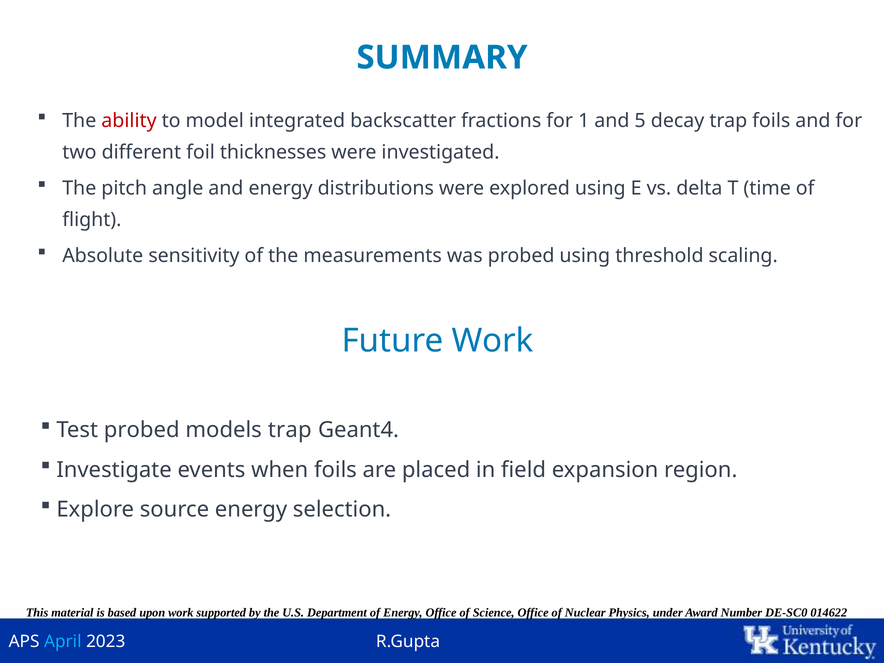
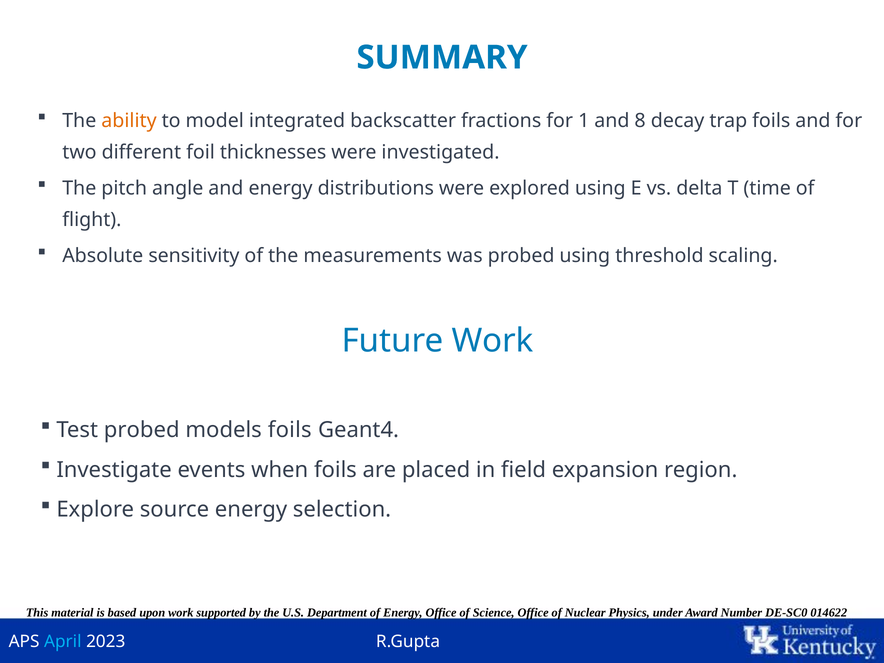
ability colour: red -> orange
5: 5 -> 8
models trap: trap -> foils
